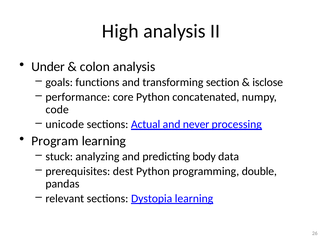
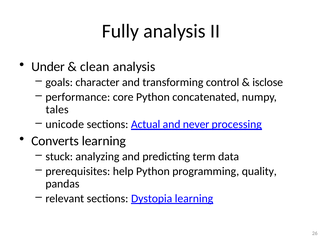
High: High -> Fully
colon: colon -> clean
functions: functions -> character
section: section -> control
code: code -> tales
Program: Program -> Converts
body: body -> term
dest: dest -> help
double: double -> quality
